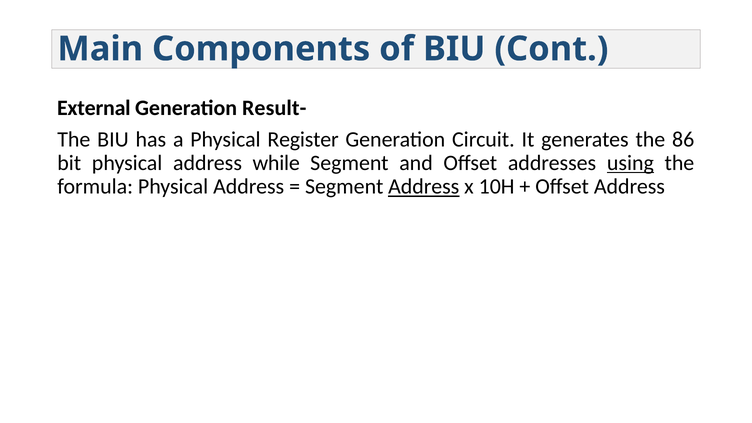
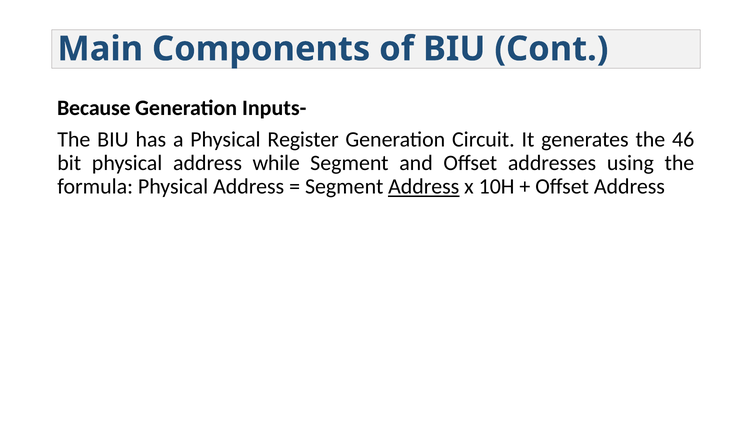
External: External -> Because
Result-: Result- -> Inputs-
86: 86 -> 46
using underline: present -> none
